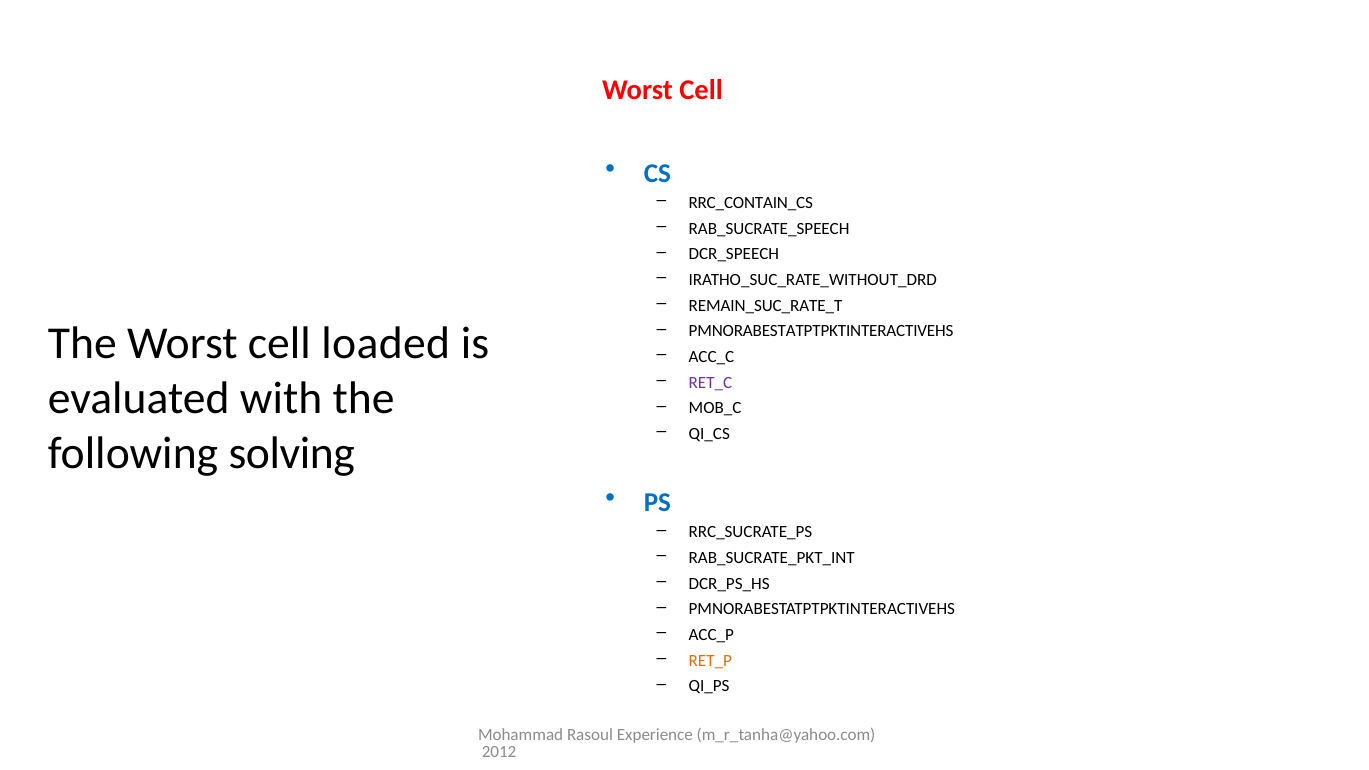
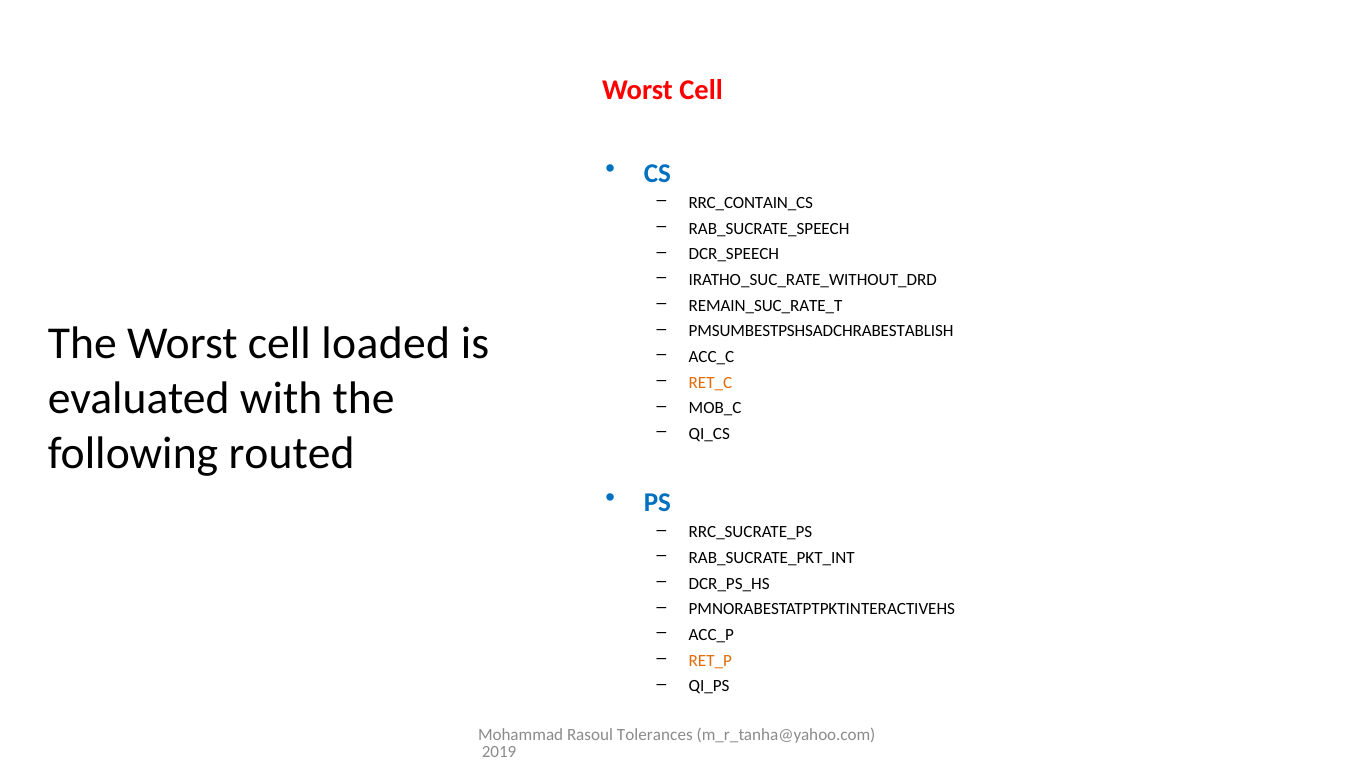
PMNORABESTATPTPKTINTERACTIVEHS at (821, 331): PMNORABESTATPTPKTINTERACTIVEHS -> PMSUMBESTPSHSADCHRABESTABLISH
RET_C colour: purple -> orange
solving: solving -> routed
Experience: Experience -> Tolerances
2012: 2012 -> 2019
